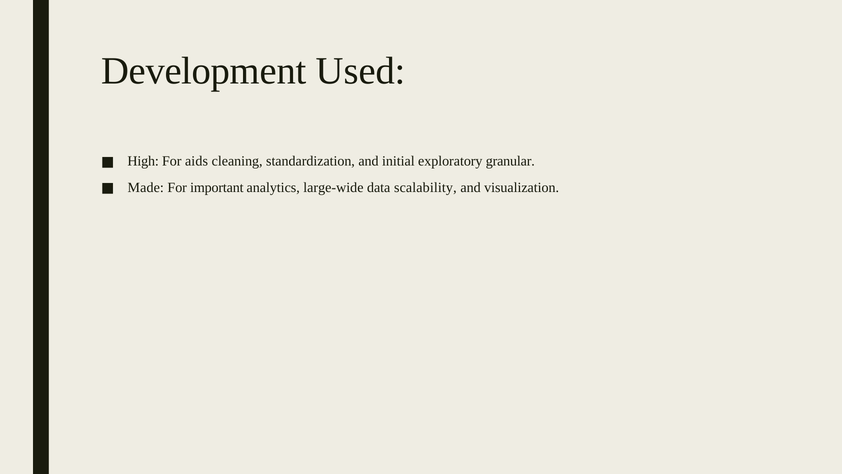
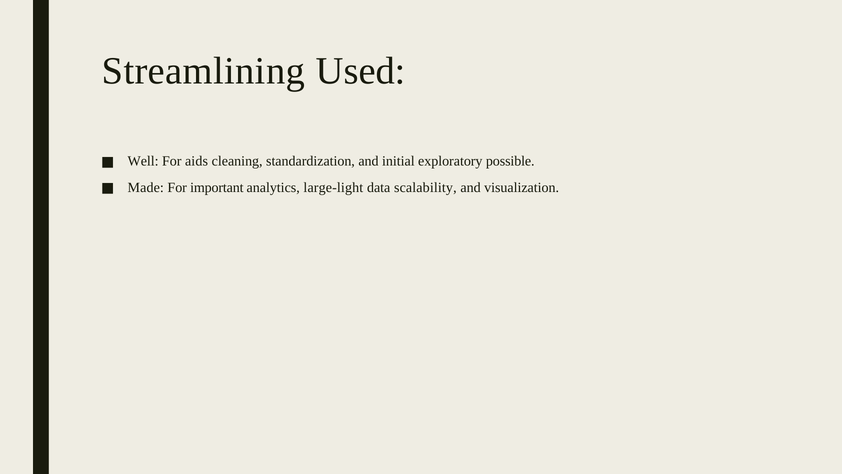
Development: Development -> Streamlining
High: High -> Well
granular: granular -> possible
large-wide: large-wide -> large-light
